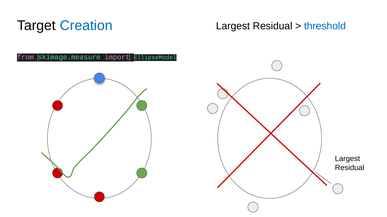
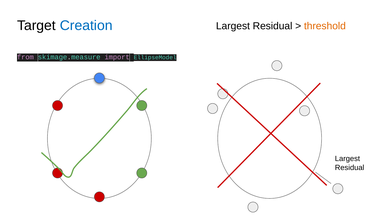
threshold colour: blue -> orange
